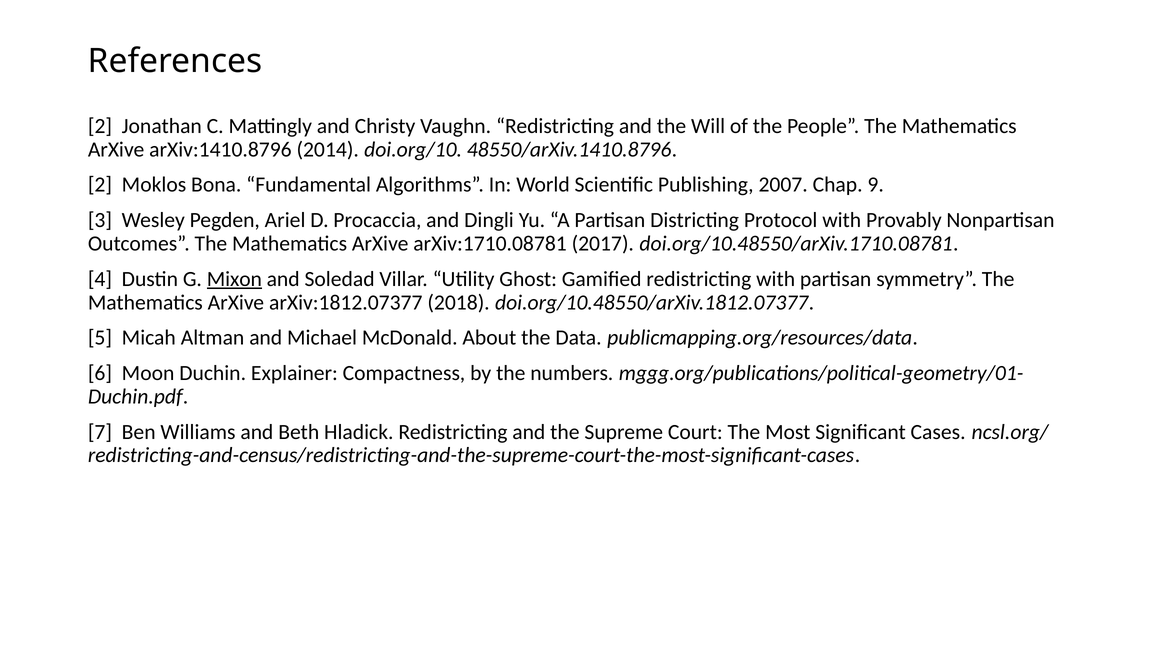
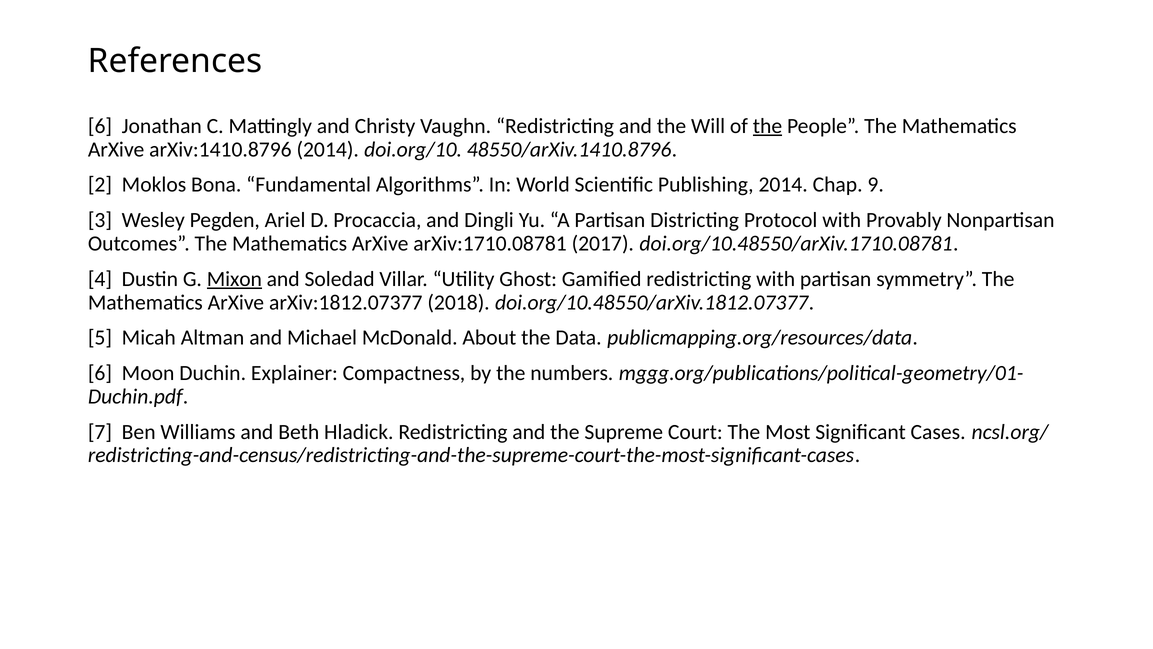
2 at (100, 126): 2 -> 6
the at (768, 126) underline: none -> present
Publishing 2007: 2007 -> 2014
